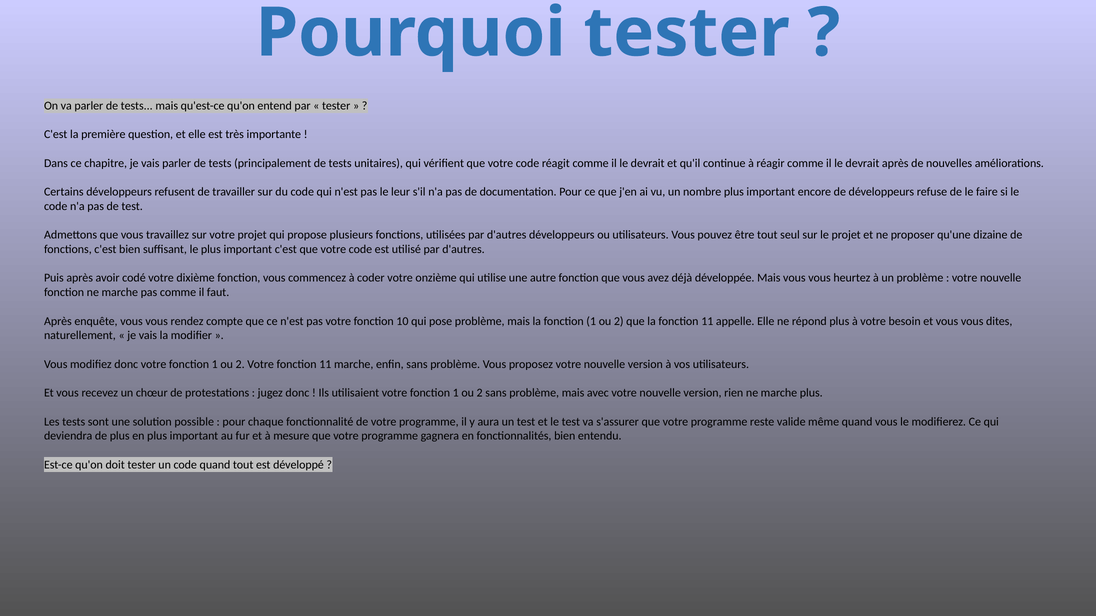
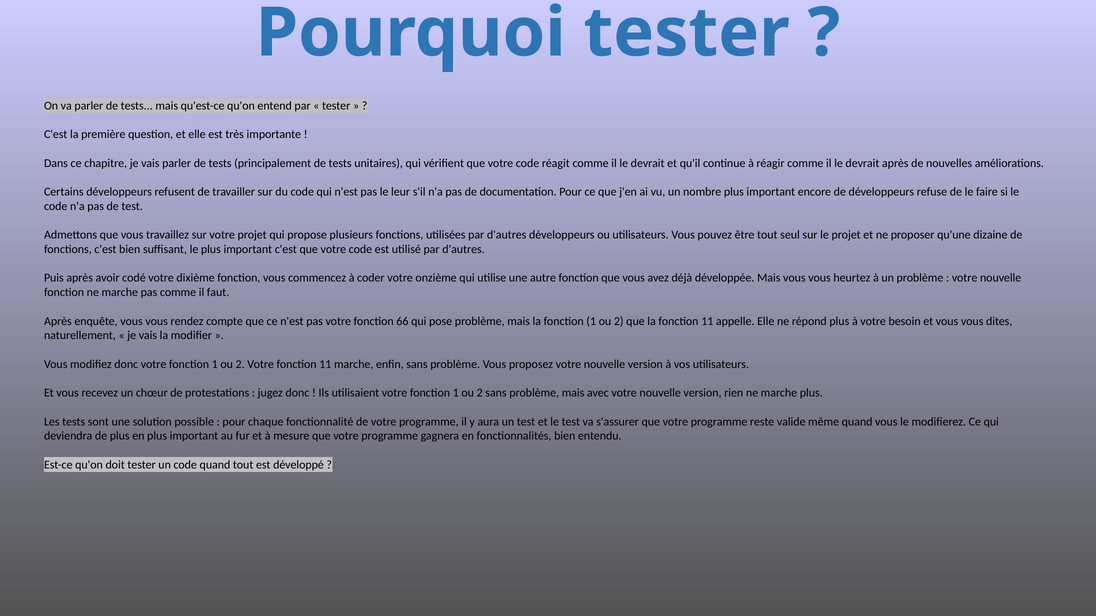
10: 10 -> 66
